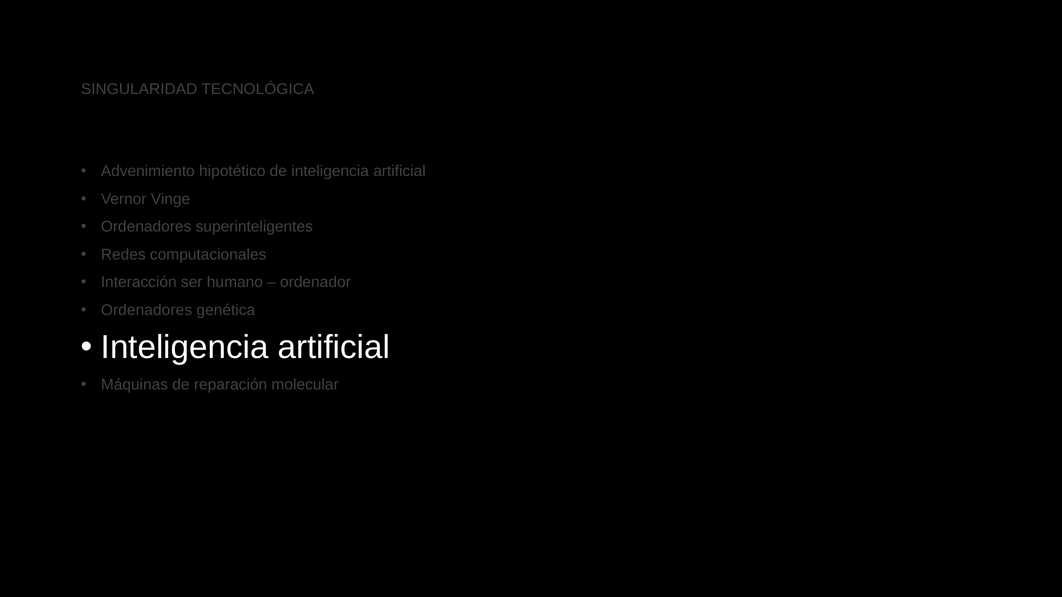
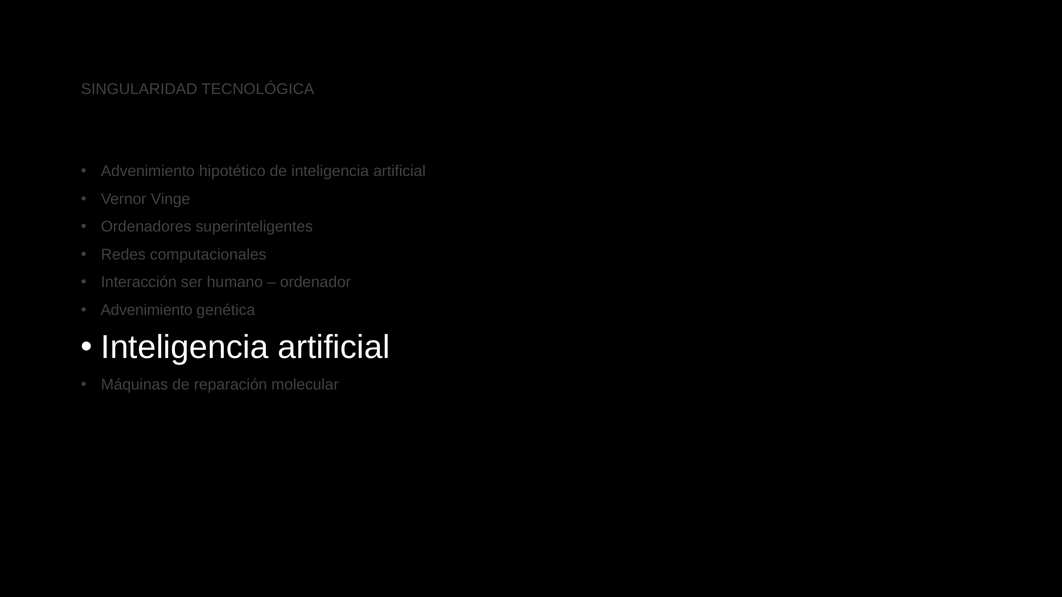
Ordenadores at (147, 310): Ordenadores -> Advenimiento
